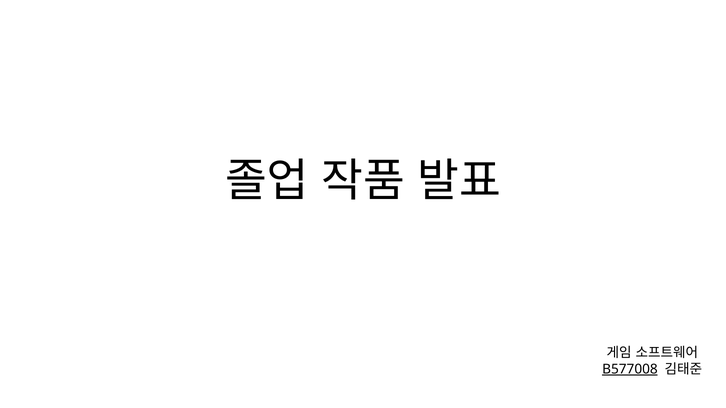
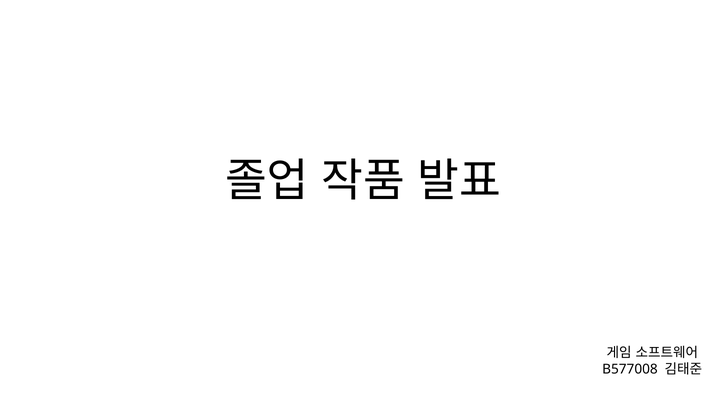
B577008 underline: present -> none
